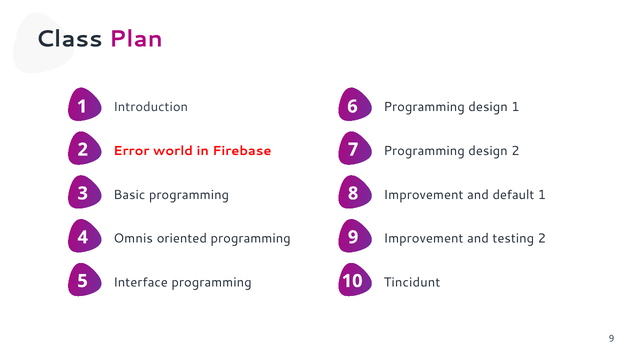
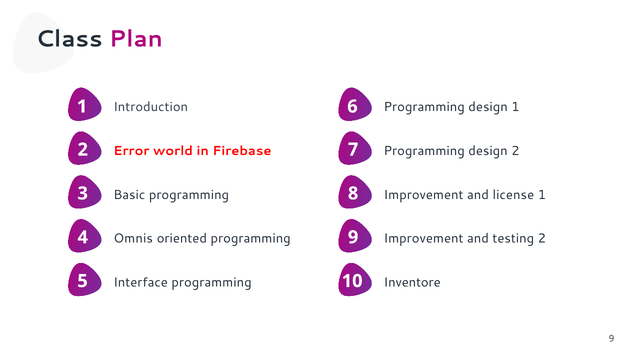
default: default -> license
Tincidunt: Tincidunt -> Inventore
